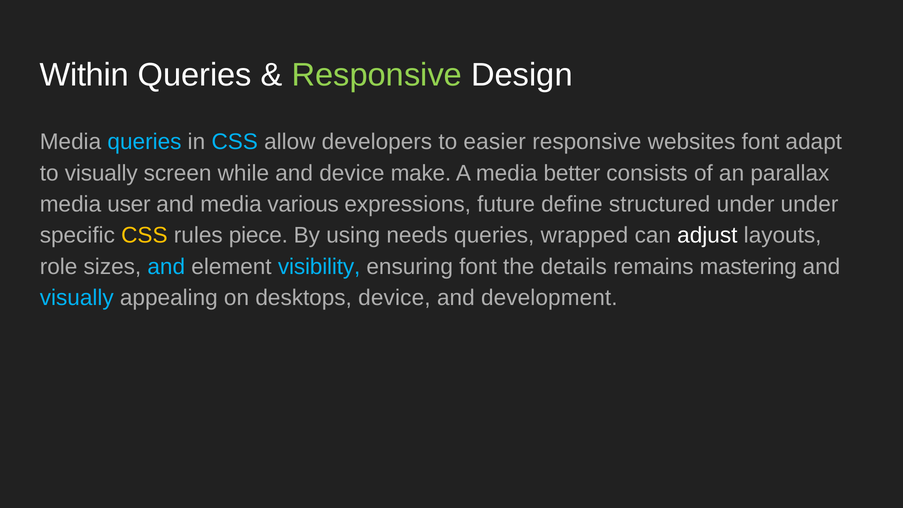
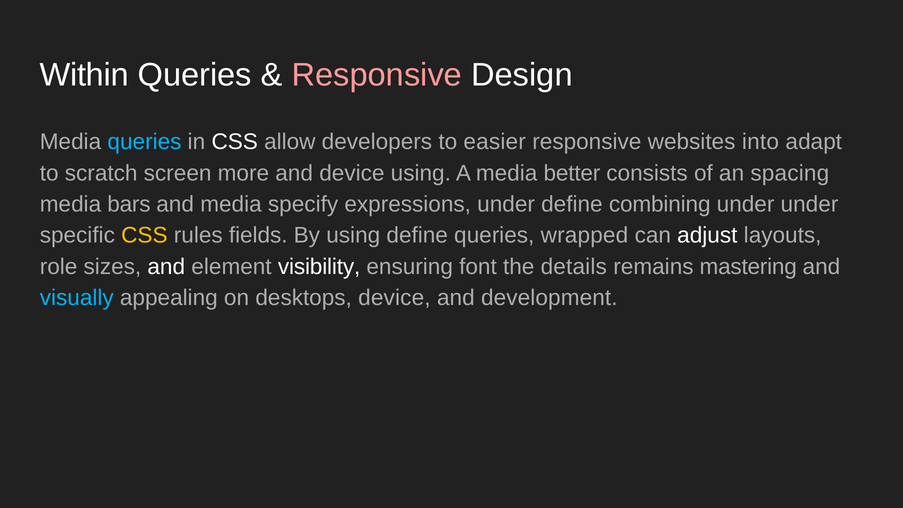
Responsive at (377, 75) colour: light green -> pink
CSS at (235, 142) colour: light blue -> white
websites font: font -> into
to visually: visually -> scratch
while: while -> more
device make: make -> using
parallax: parallax -> spacing
user: user -> bars
various: various -> specify
expressions future: future -> under
structured: structured -> combining
piece: piece -> fields
using needs: needs -> define
and at (166, 267) colour: light blue -> white
visibility colour: light blue -> white
